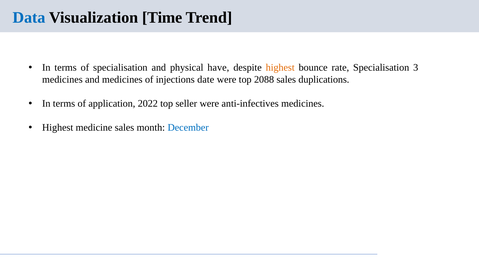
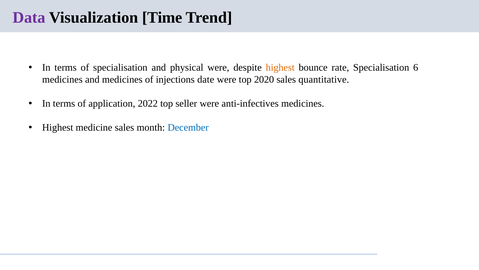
Data colour: blue -> purple
physical have: have -> were
3: 3 -> 6
2088: 2088 -> 2020
duplications: duplications -> quantitative
